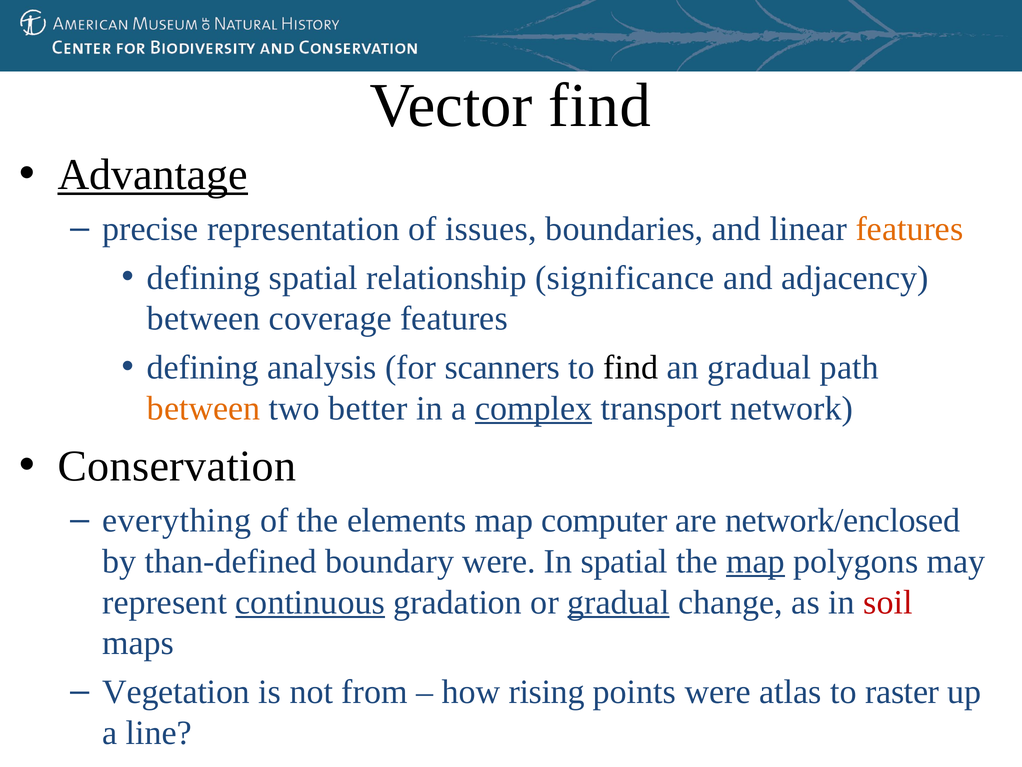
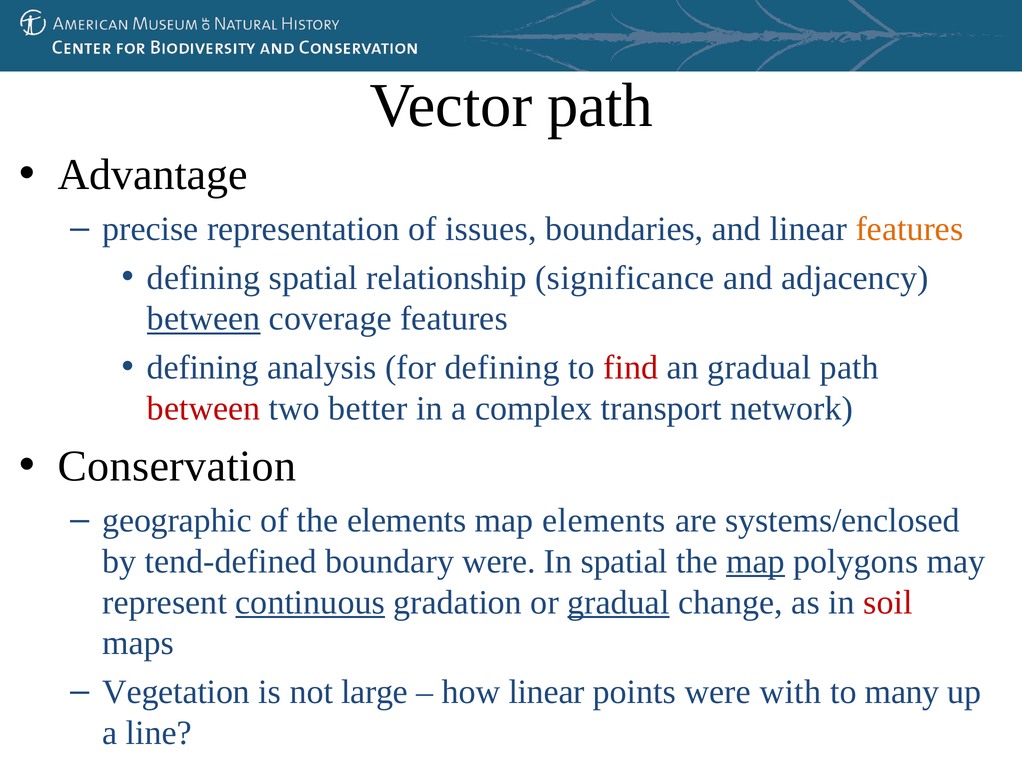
Vector find: find -> path
Advantage underline: present -> none
between at (204, 319) underline: none -> present
for scanners: scanners -> defining
find at (631, 367) colour: black -> red
between at (204, 408) colour: orange -> red
complex underline: present -> none
everything: everything -> geographic
map computer: computer -> elements
network/enclosed: network/enclosed -> systems/enclosed
than-defined: than-defined -> tend-defined
from: from -> large
how rising: rising -> linear
atlas: atlas -> with
raster: raster -> many
